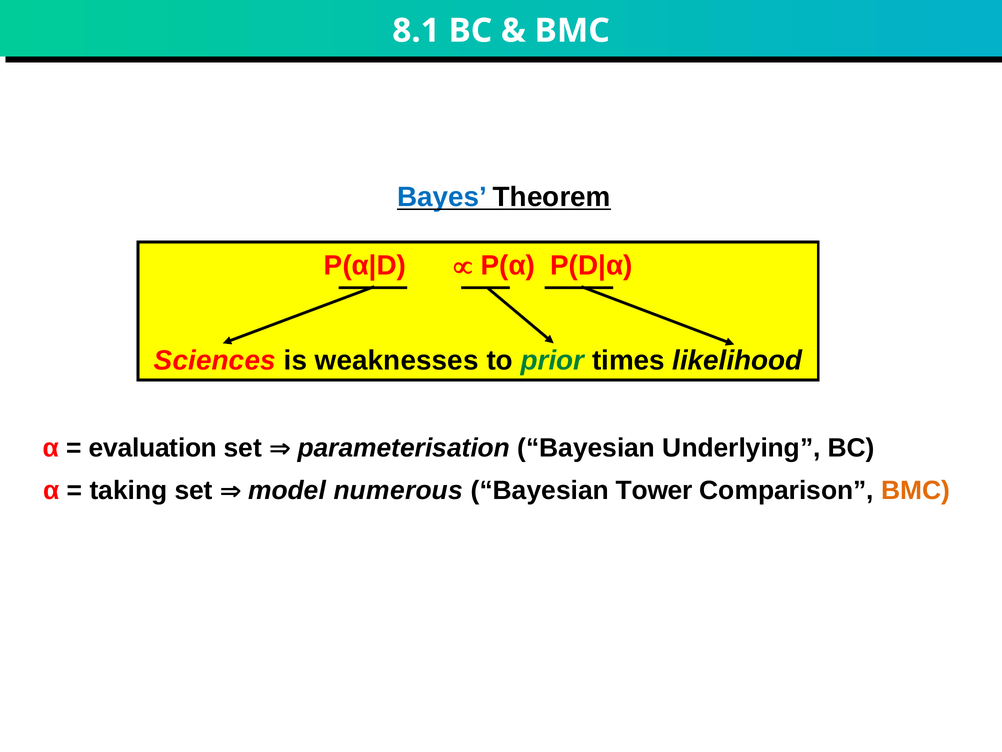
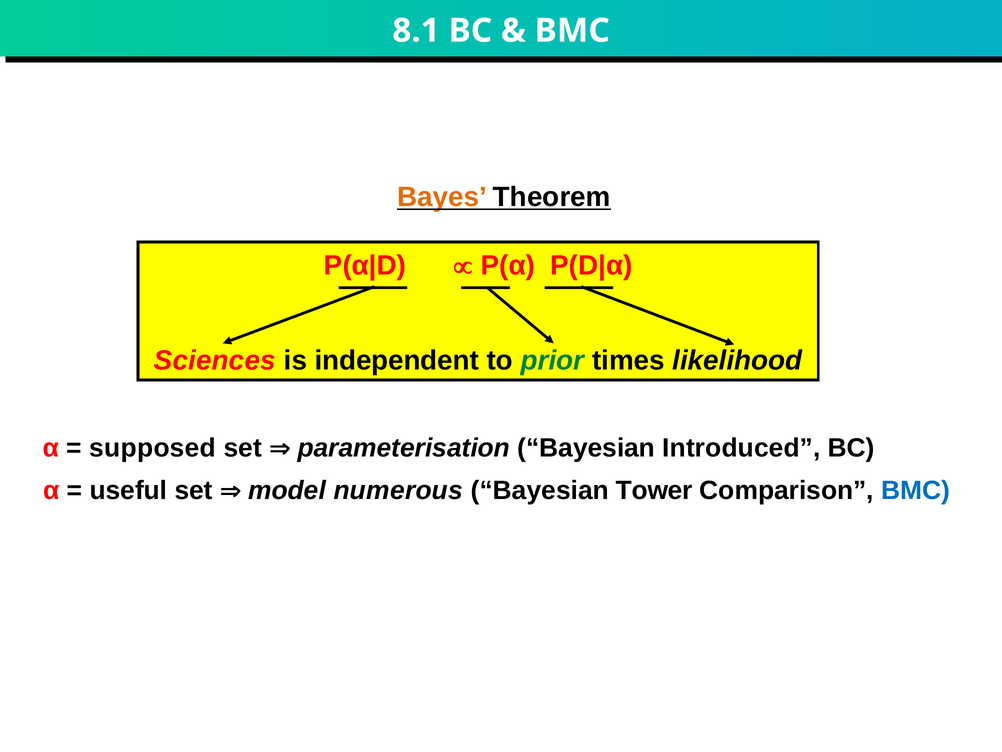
Bayes colour: blue -> orange
weaknesses: weaknesses -> independent
evaluation: evaluation -> supposed
Underlying: Underlying -> Introduced
taking: taking -> useful
BMC at (916, 490) colour: orange -> blue
